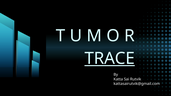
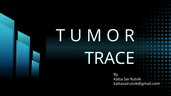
TRACE underline: present -> none
